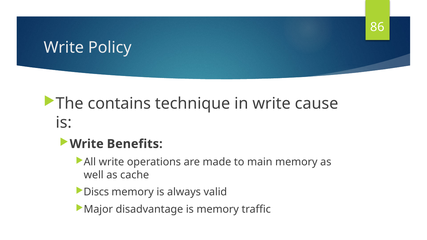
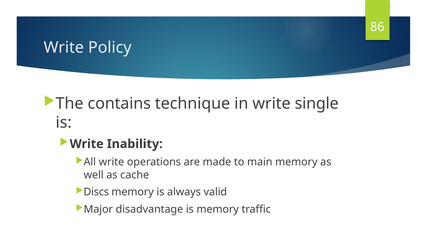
cause: cause -> single
Benefits: Benefits -> Inability
